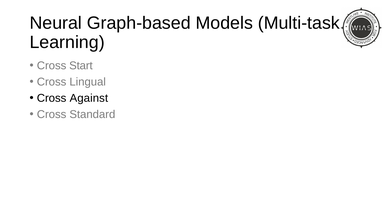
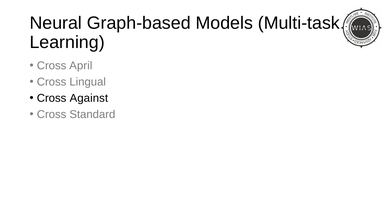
Start: Start -> April
